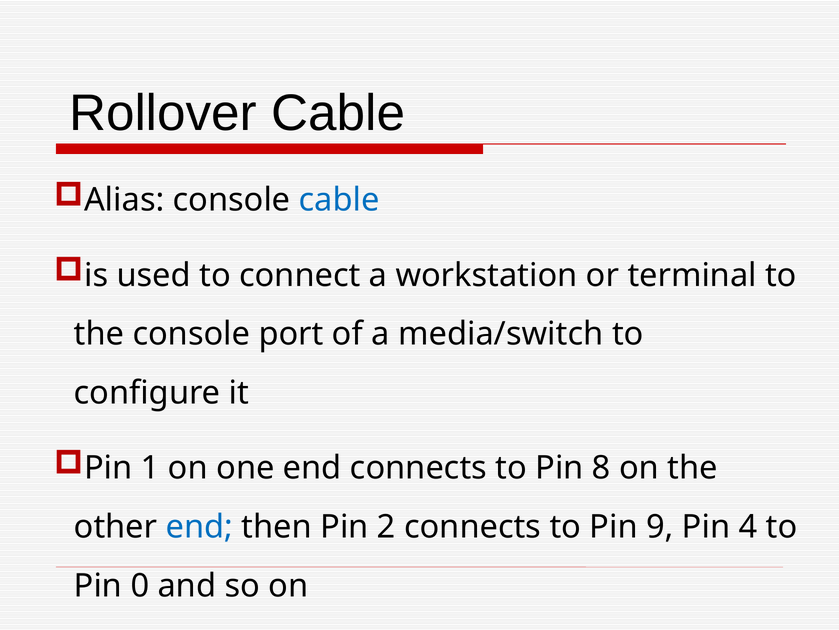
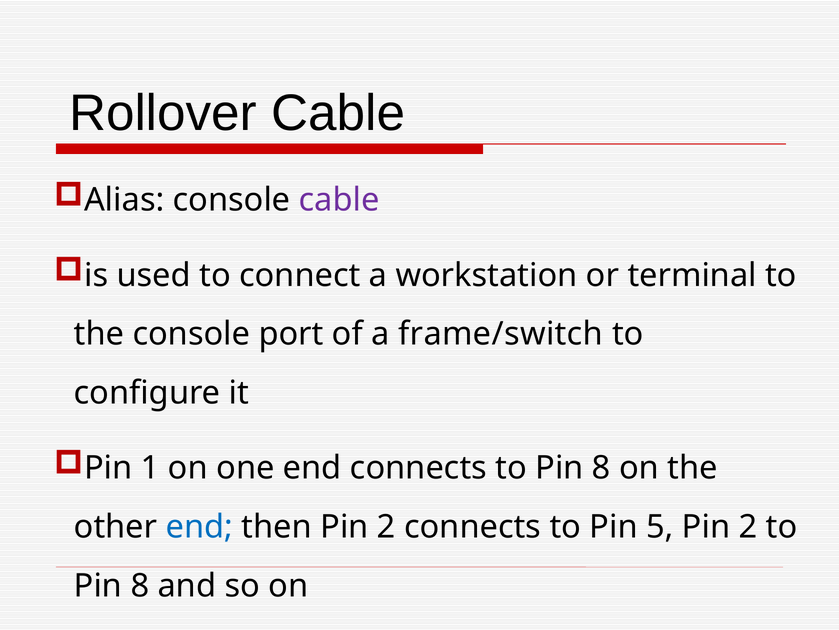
cable at (339, 200) colour: blue -> purple
media/switch: media/switch -> frame/switch
9: 9 -> 5
4 at (748, 526): 4 -> 2
0 at (140, 585): 0 -> 8
